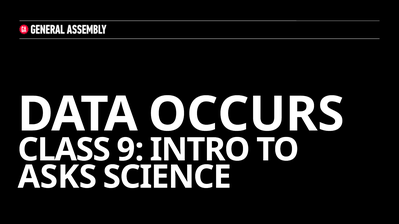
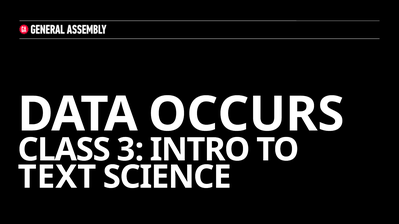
9: 9 -> 3
ASKS: ASKS -> TEXT
